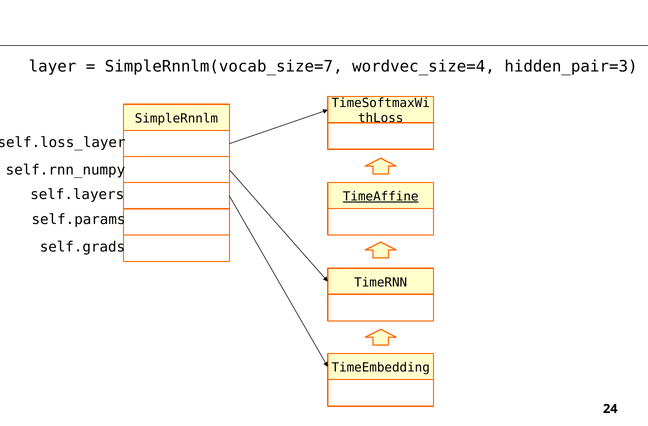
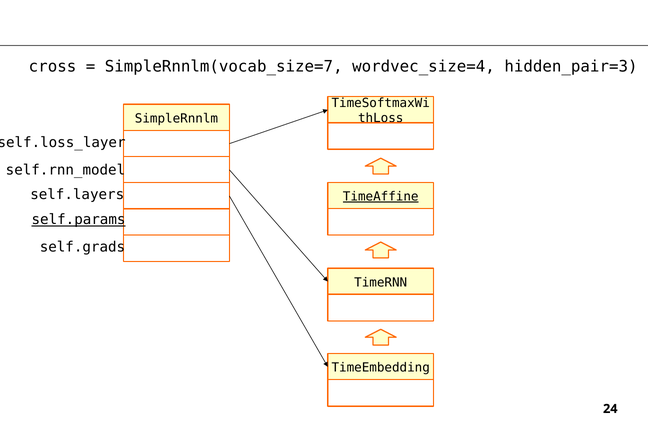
layer: layer -> cross
self.rnn_numpy: self.rnn_numpy -> self.rnn_model
self.params underline: none -> present
